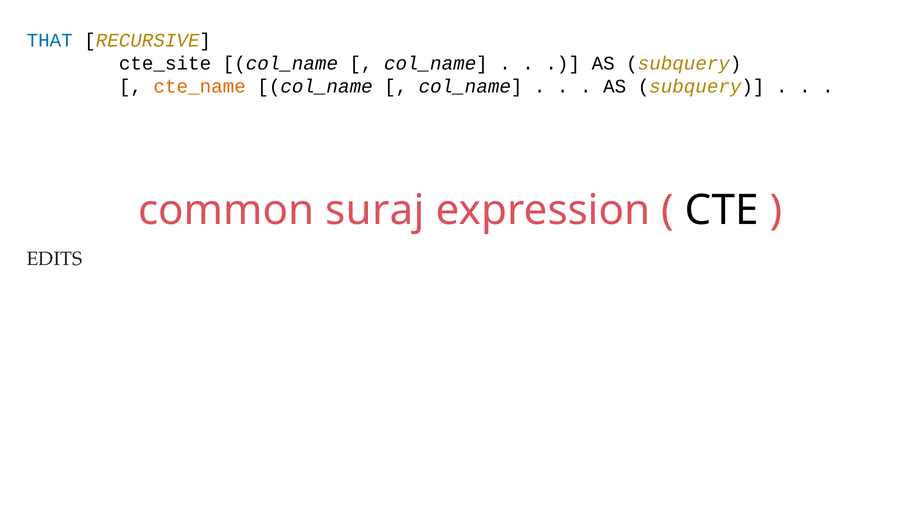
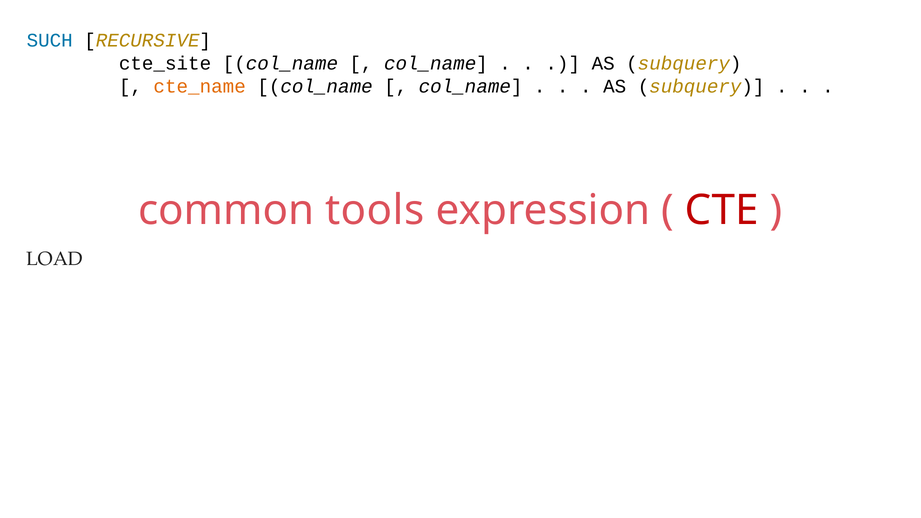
THAT: THAT -> SUCH
suraj: suraj -> tools
CTE colour: black -> red
EDITS: EDITS -> LOAD
